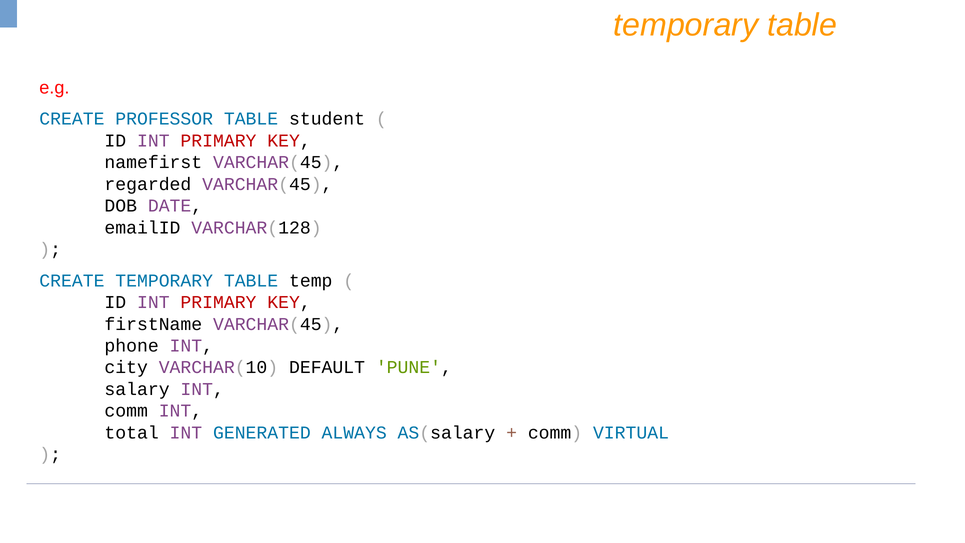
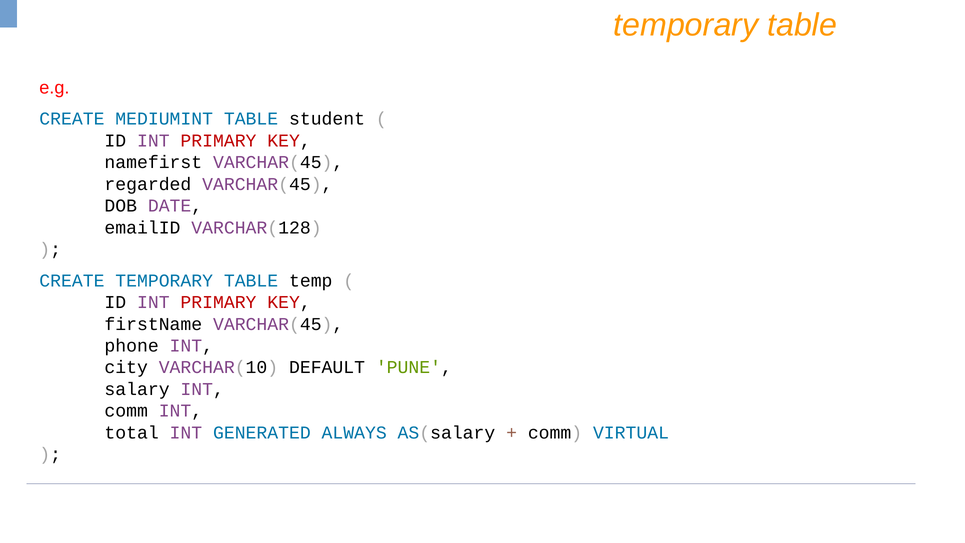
PROFESSOR: PROFESSOR -> MEDIUMINT
